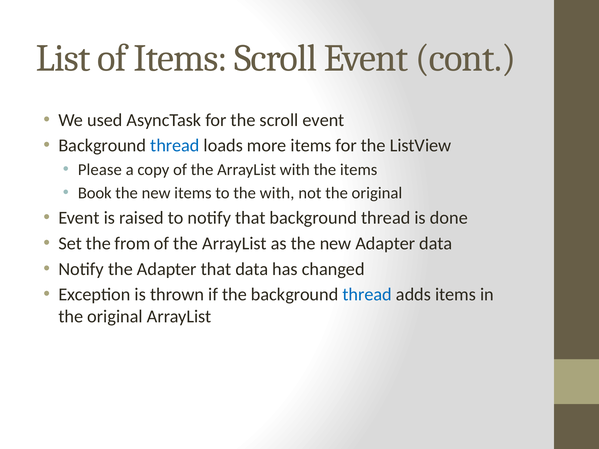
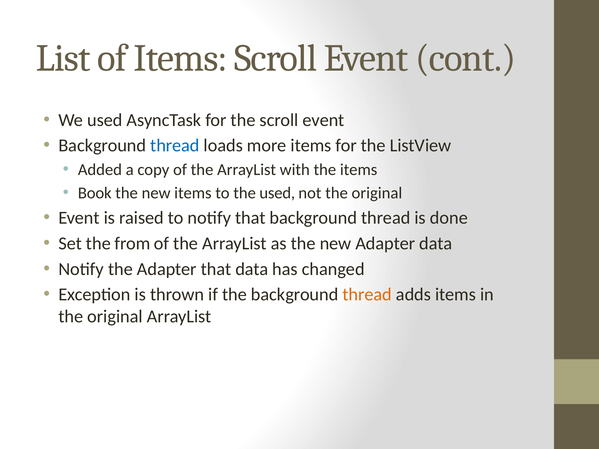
Please: Please -> Added
the with: with -> used
thread at (367, 295) colour: blue -> orange
